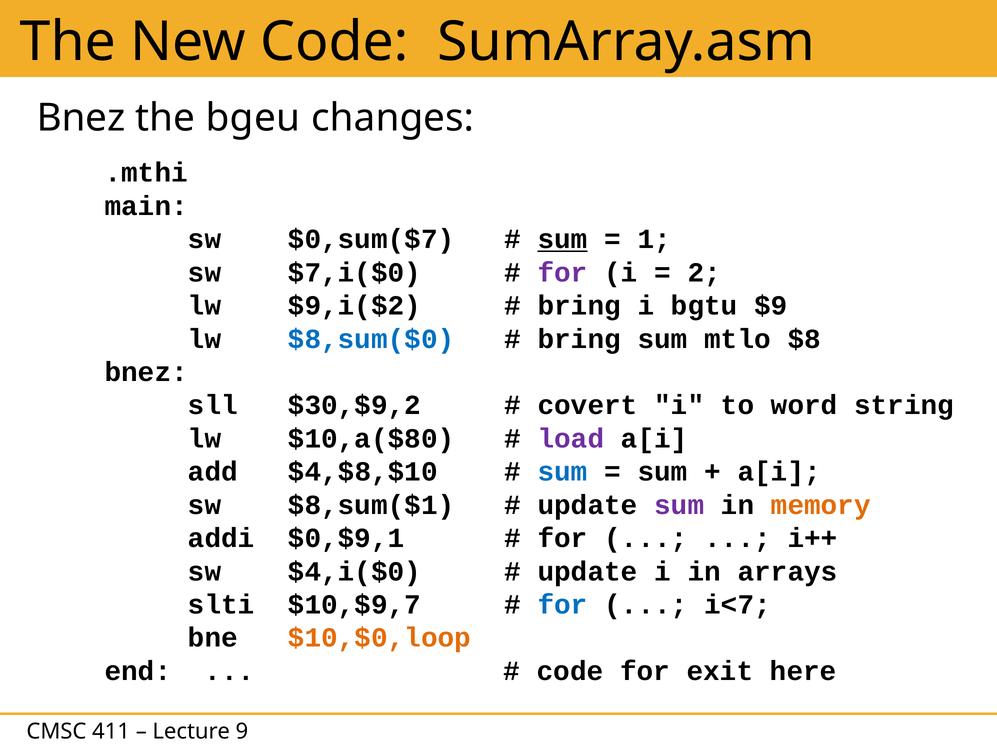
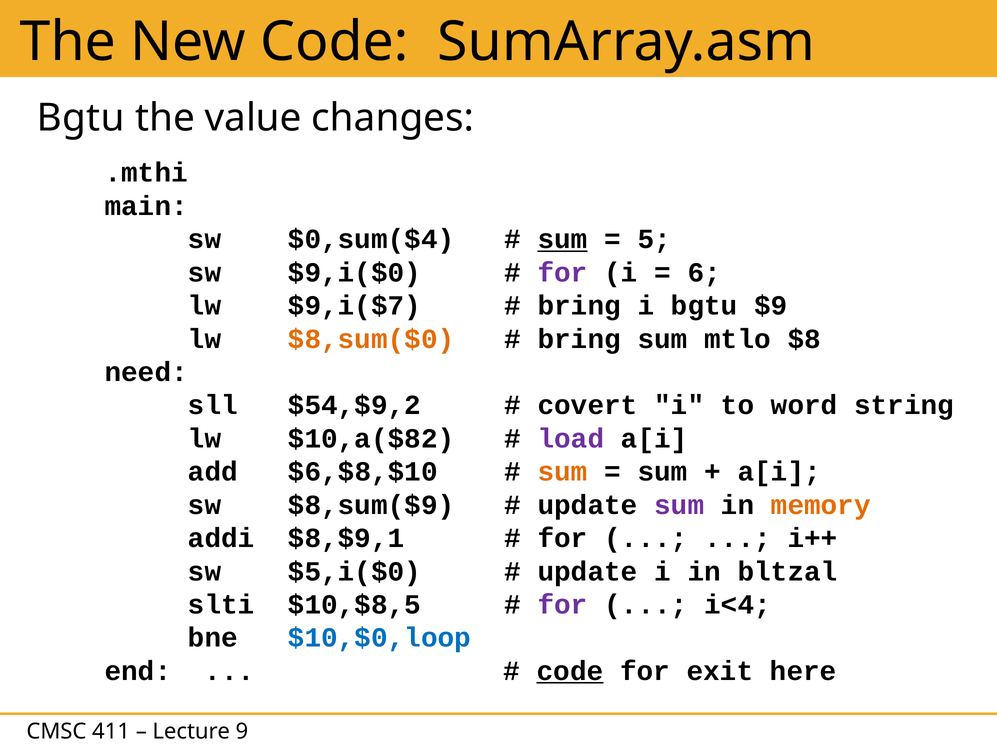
Bnez at (81, 118): Bnez -> Bgtu
bgeu: bgeu -> value
$0,sum($7: $0,sum($7 -> $0,sum($4
1: 1 -> 5
$7,i($0: $7,i($0 -> $9,i($0
2: 2 -> 6
$9,i($2: $9,i($2 -> $9,i($7
$8,sum($0 colour: blue -> orange
bnez at (146, 372): bnez -> need
$30,$9,2: $30,$9,2 -> $54,$9,2
$10,a($80: $10,a($80 -> $10,a($82
$4,$8,$10: $4,$8,$10 -> $6,$8,$10
sum at (563, 472) colour: blue -> orange
$8,sum($1: $8,sum($1 -> $8,sum($9
$0,$9,1: $0,$9,1 -> $8,$9,1
$4,i($0: $4,i($0 -> $5,i($0
arrays: arrays -> bltzal
$10,$9,7: $10,$9,7 -> $10,$8,5
for at (563, 605) colour: blue -> purple
i<7: i<7 -> i<4
$10,$0,loop colour: orange -> blue
code at (570, 672) underline: none -> present
